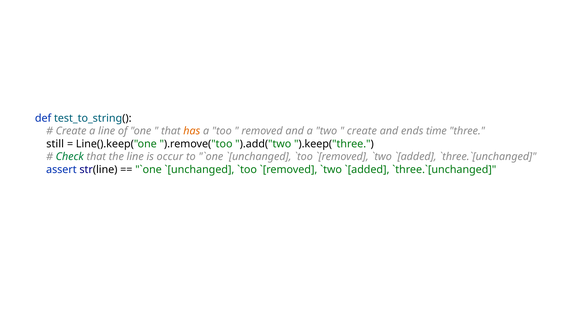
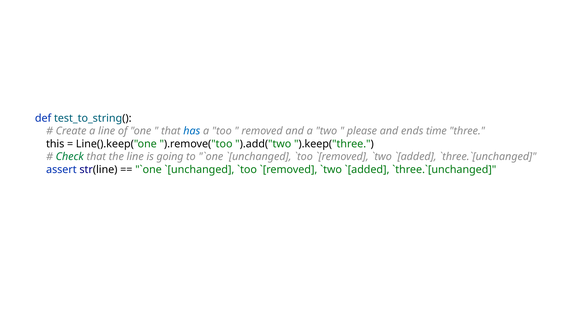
has colour: orange -> blue
create at (362, 131): create -> please
still: still -> this
occur: occur -> going
